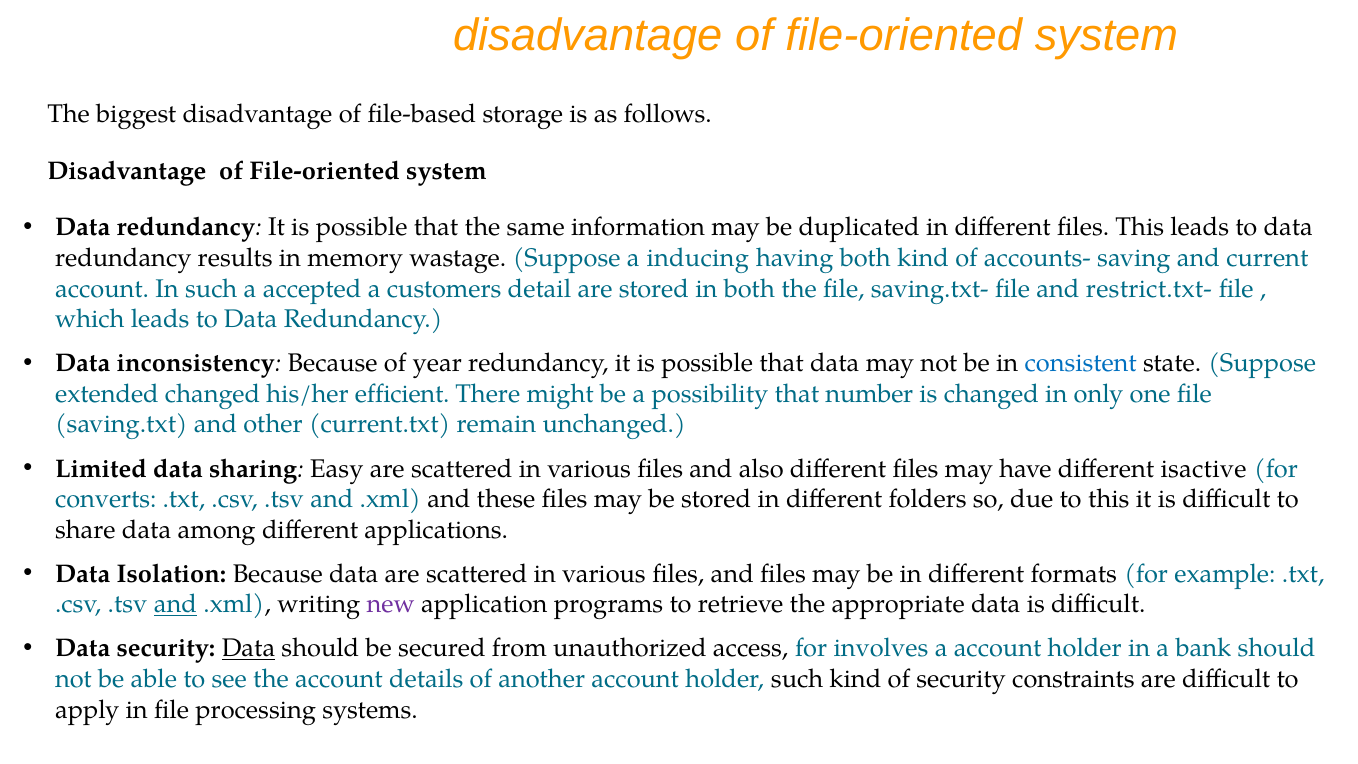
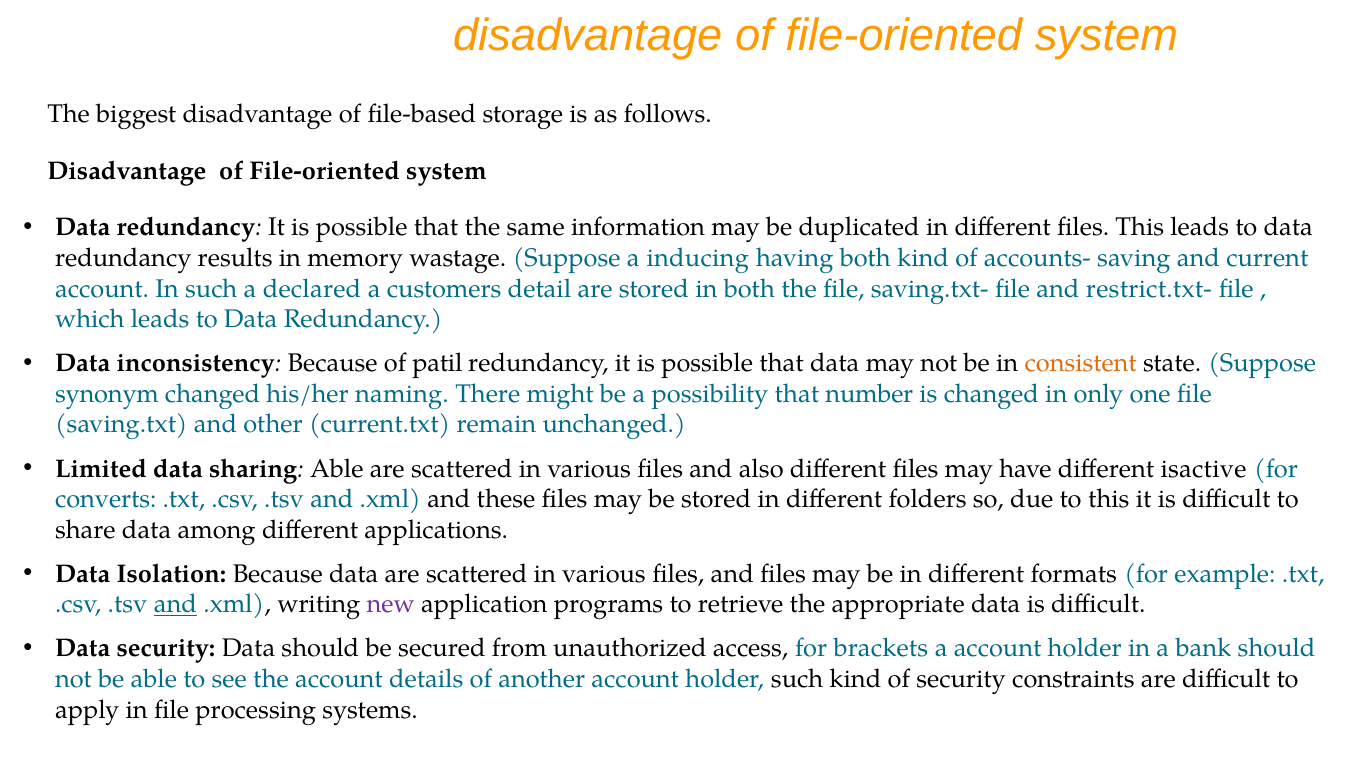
accepted: accepted -> declared
year: year -> patil
consistent colour: blue -> orange
extended: extended -> synonym
efficient: efficient -> naming
sharing Easy: Easy -> Able
Data at (249, 648) underline: present -> none
involves: involves -> brackets
